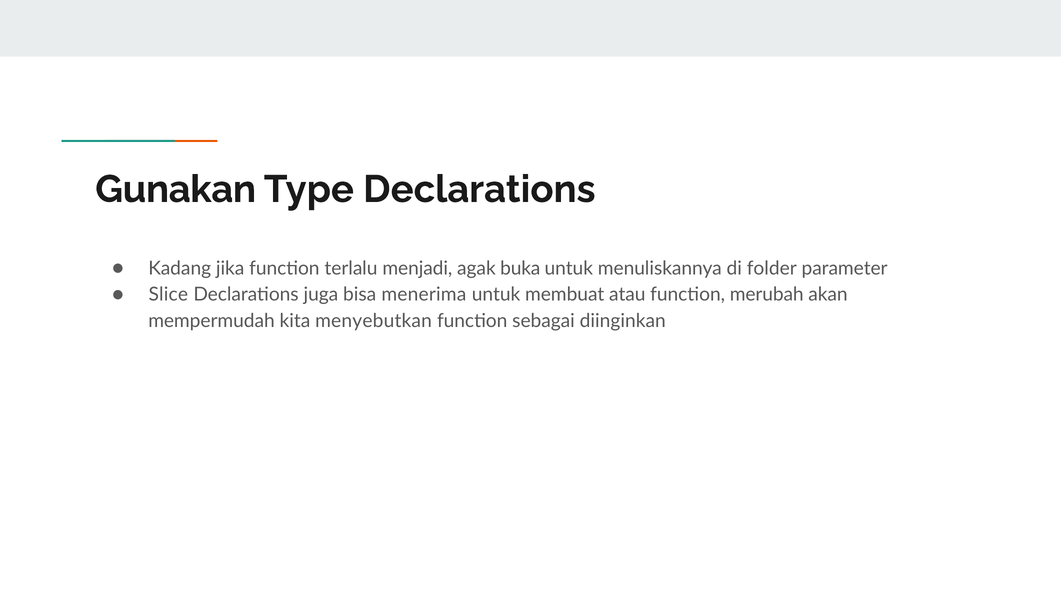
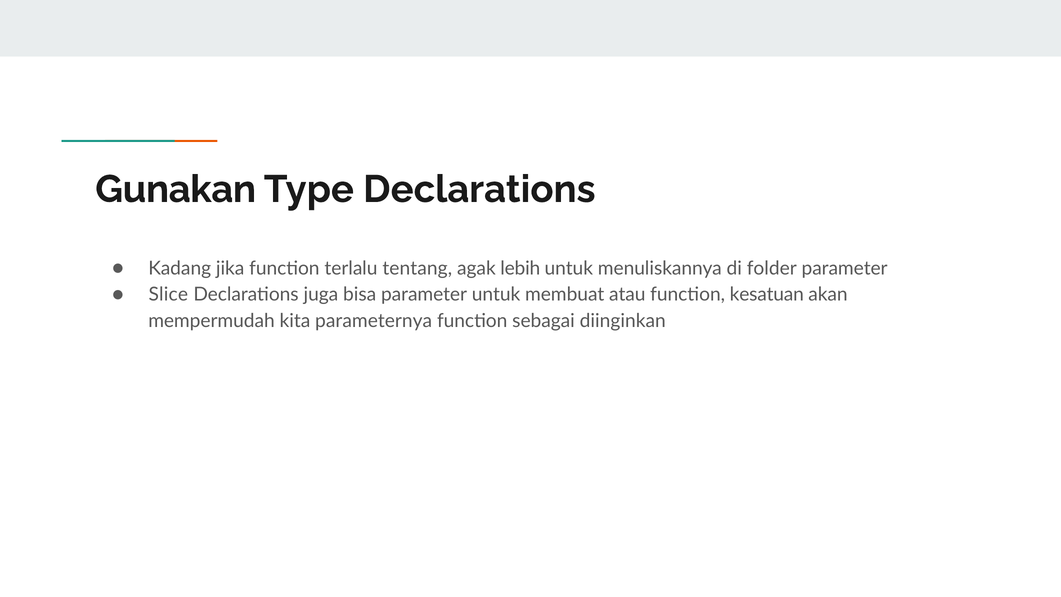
menjadi: menjadi -> tentang
buka: buka -> lebih
bisa menerima: menerima -> parameter
merubah: merubah -> kesatuan
menyebutkan: menyebutkan -> parameternya
